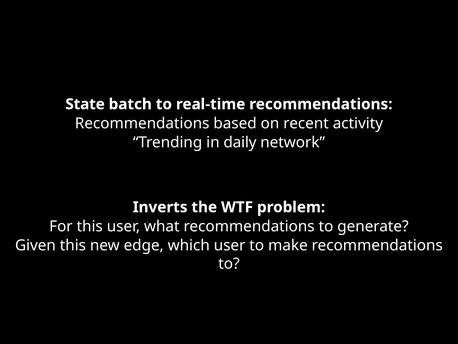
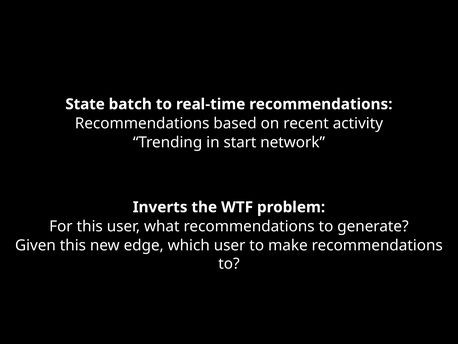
daily: daily -> start
